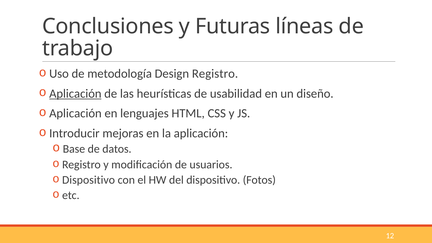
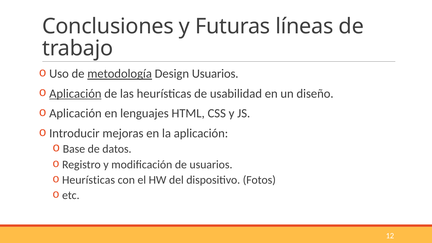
metodología underline: none -> present
Design Registro: Registro -> Usuarios
Dispositivo at (89, 180): Dispositivo -> Heurísticas
